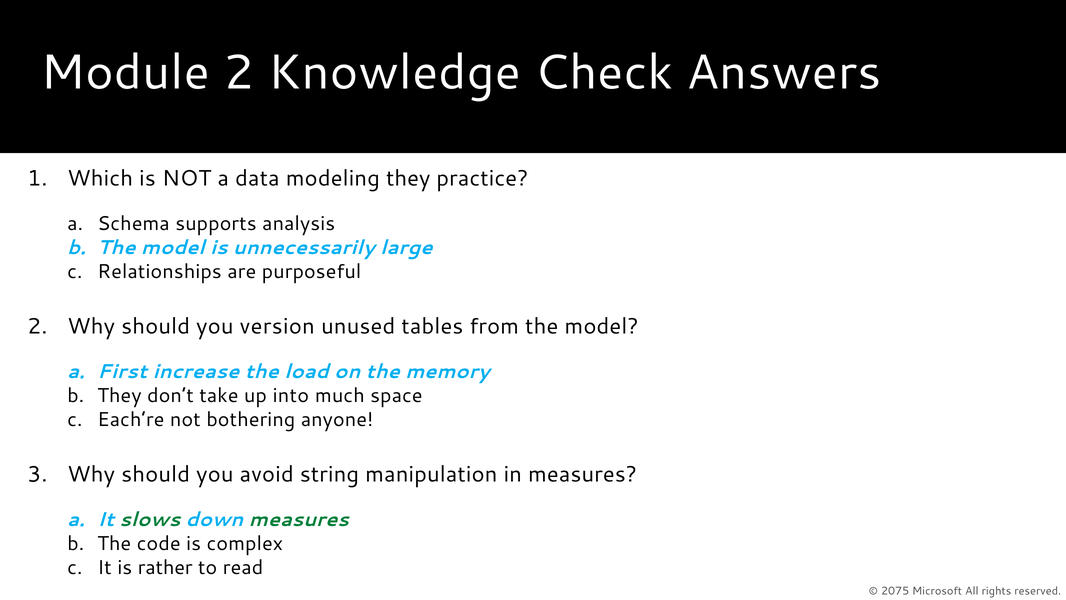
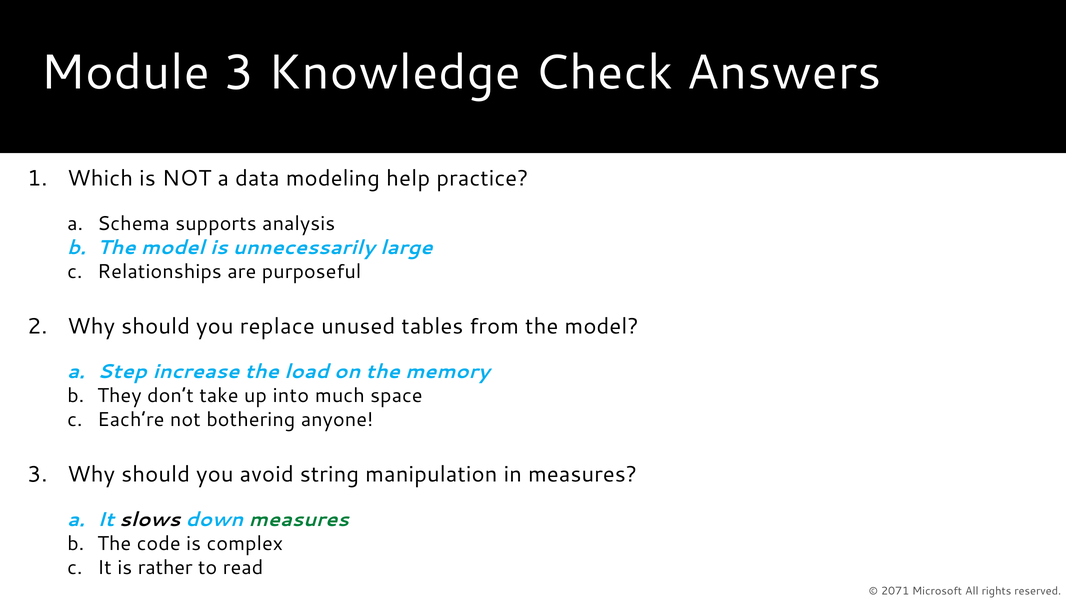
Module 2: 2 -> 3
modeling they: they -> help
version: version -> replace
First: First -> Step
slows colour: green -> black
2075: 2075 -> 2071
